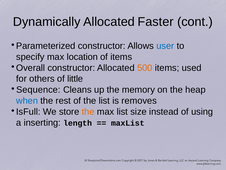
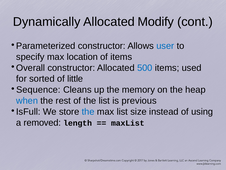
Faster: Faster -> Modify
500 colour: orange -> blue
others: others -> sorted
removes: removes -> previous
the at (88, 111) colour: orange -> blue
inserting: inserting -> removed
